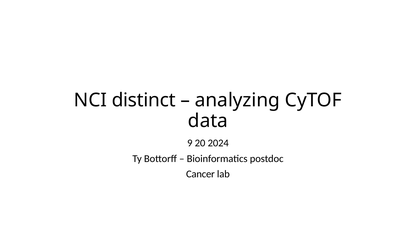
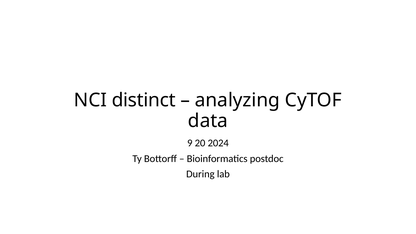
Cancer: Cancer -> During
